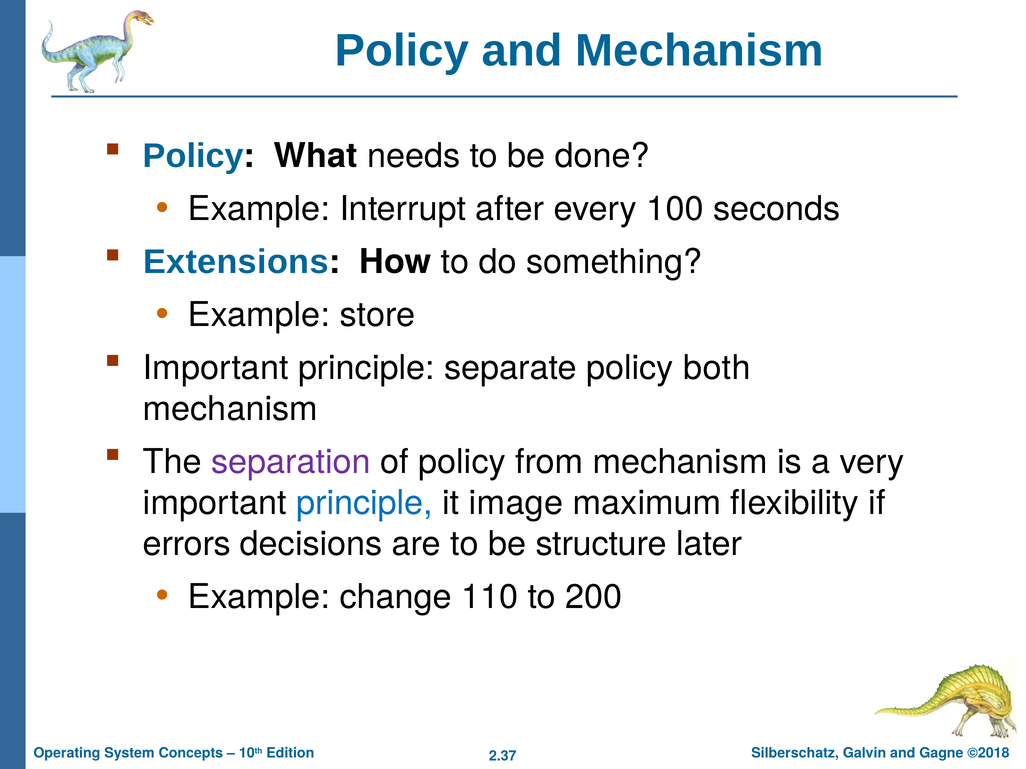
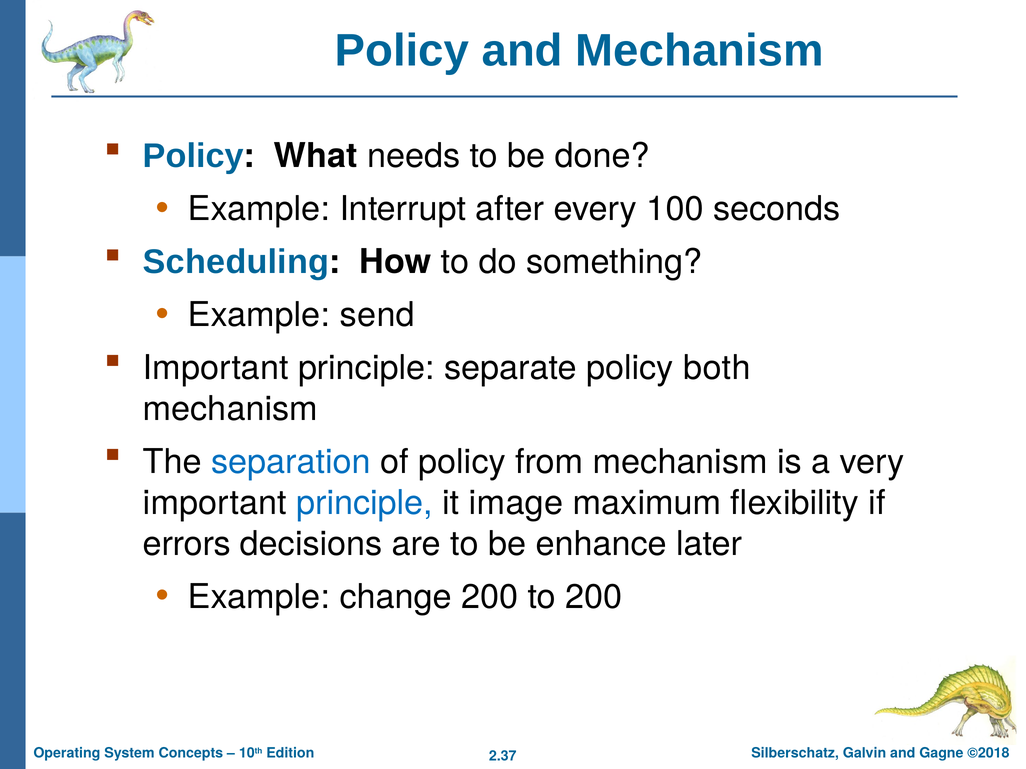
Extensions: Extensions -> Scheduling
store: store -> send
separation colour: purple -> blue
structure: structure -> enhance
change 110: 110 -> 200
